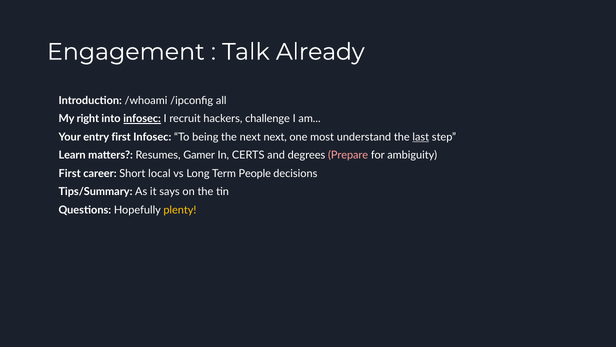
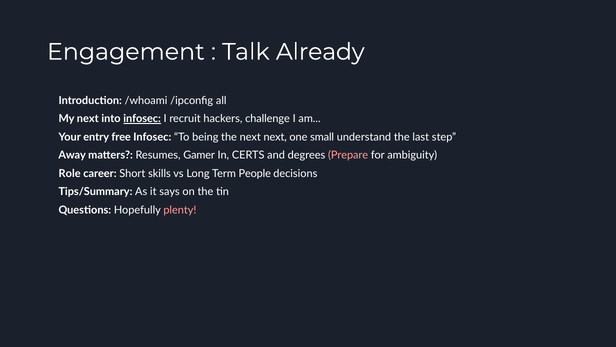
My right: right -> next
entry first: first -> free
most: most -> small
last underline: present -> none
Learn: Learn -> Away
First at (70, 173): First -> Role
local: local -> skills
plenty colour: yellow -> pink
